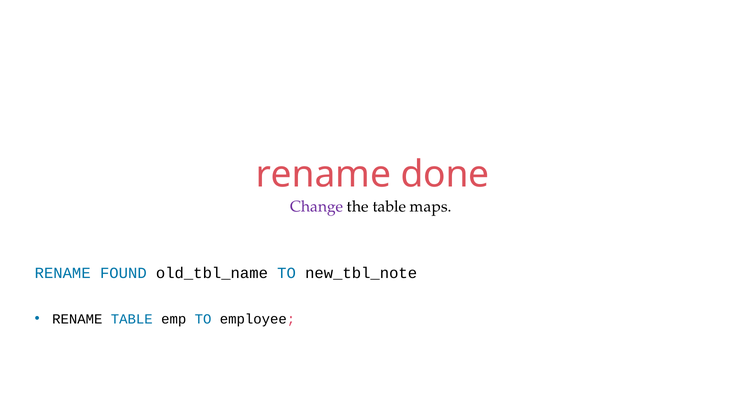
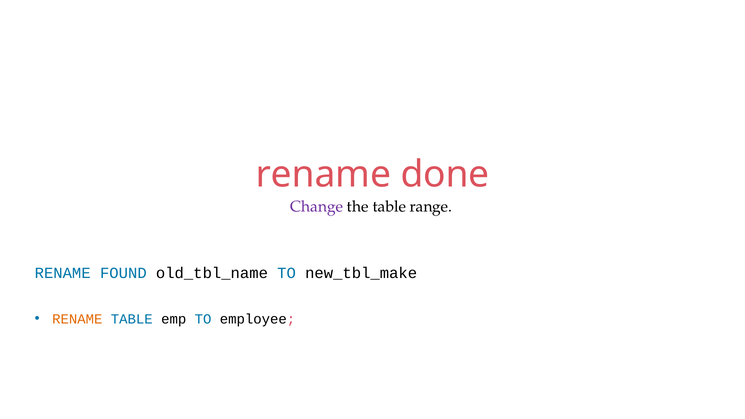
maps: maps -> range
new_tbl_note: new_tbl_note -> new_tbl_make
RENAME at (77, 319) colour: black -> orange
